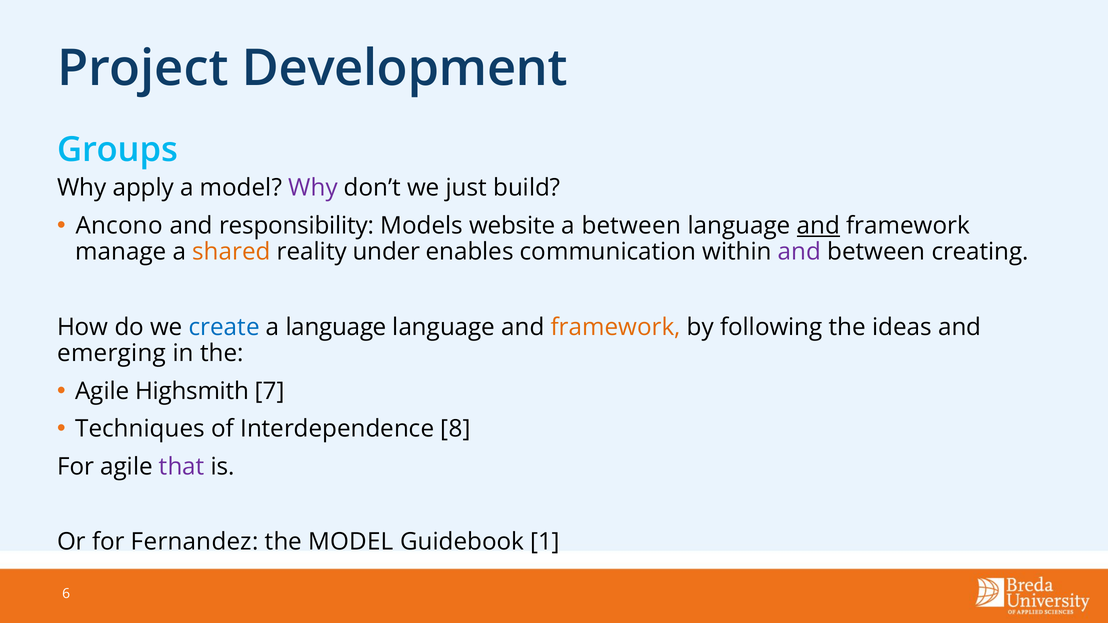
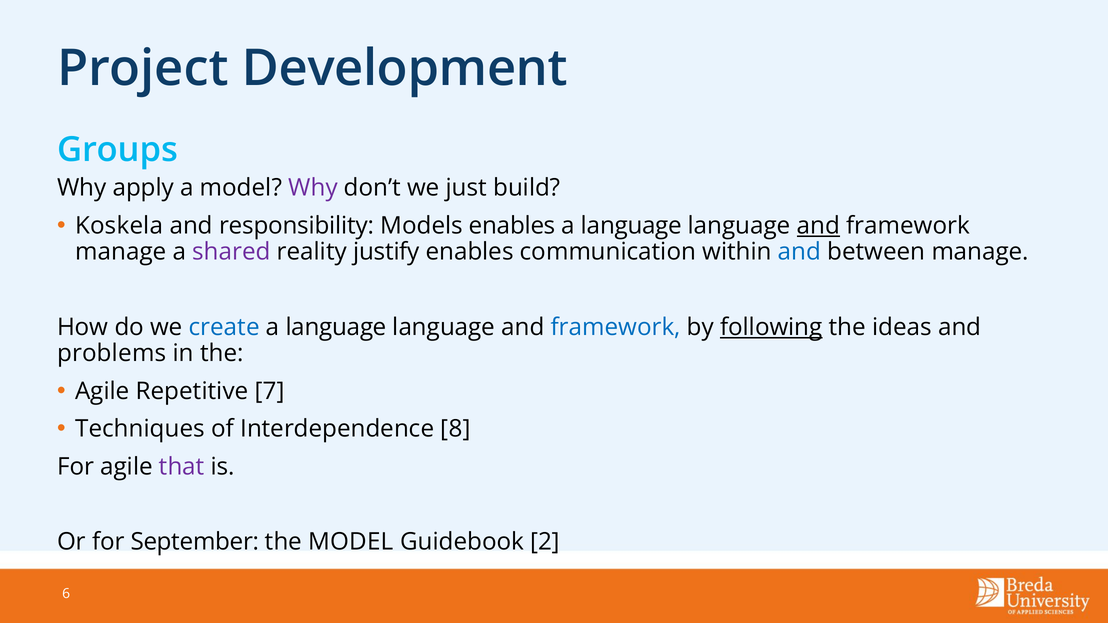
Ancono: Ancono -> Koskela
Models website: website -> enables
between at (631, 226): between -> language
shared colour: orange -> purple
under: under -> justify
and at (800, 252) colour: purple -> blue
between creating: creating -> manage
framework at (616, 327) colour: orange -> blue
following underline: none -> present
emerging: emerging -> problems
Highsmith: Highsmith -> Repetitive
Fernandez: Fernandez -> September
1: 1 -> 2
